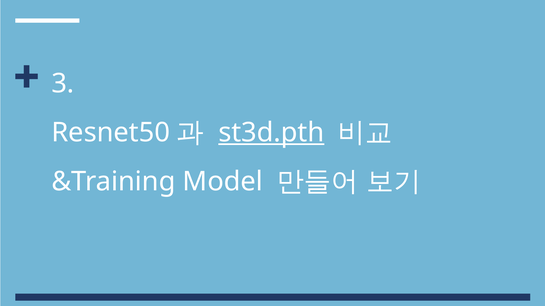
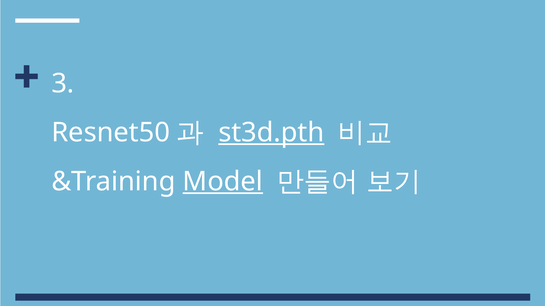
Model underline: none -> present
